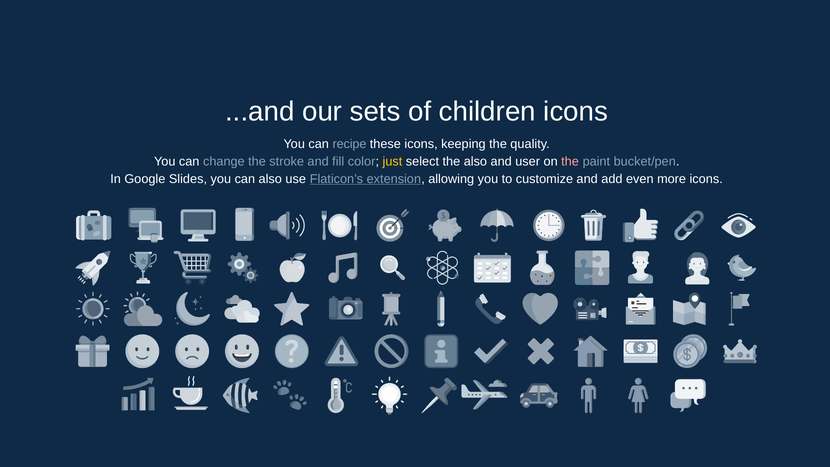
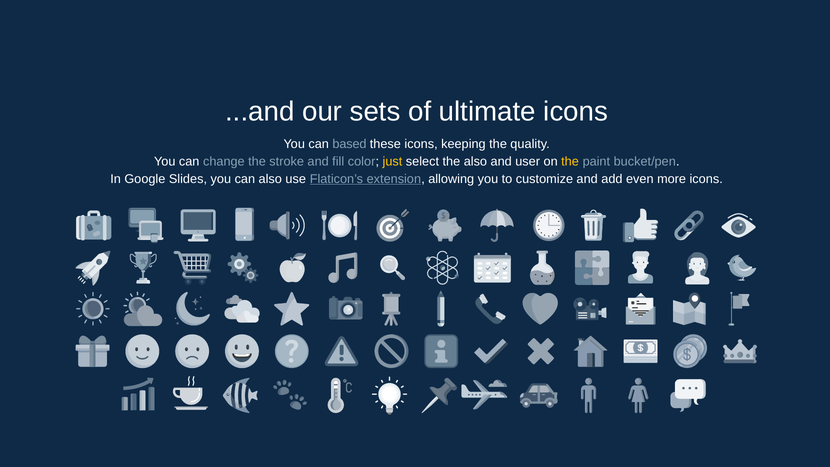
children: children -> ultimate
recipe: recipe -> based
the at (570, 161) colour: pink -> yellow
